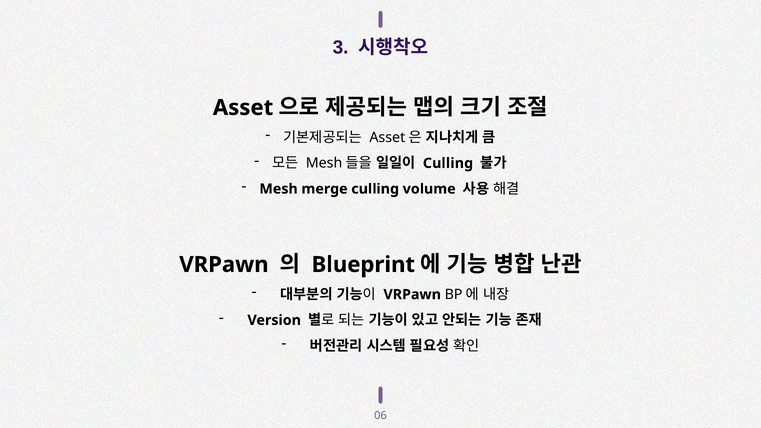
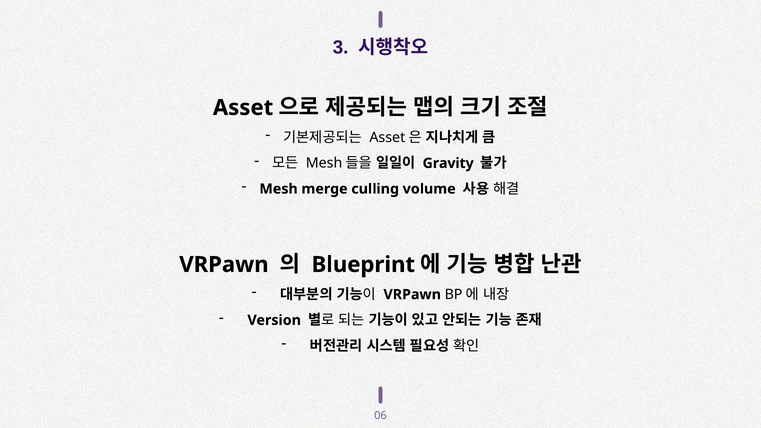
Culling at (448, 163): Culling -> Gravity
